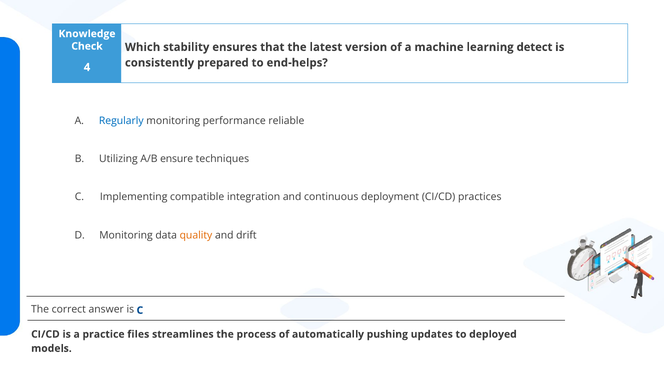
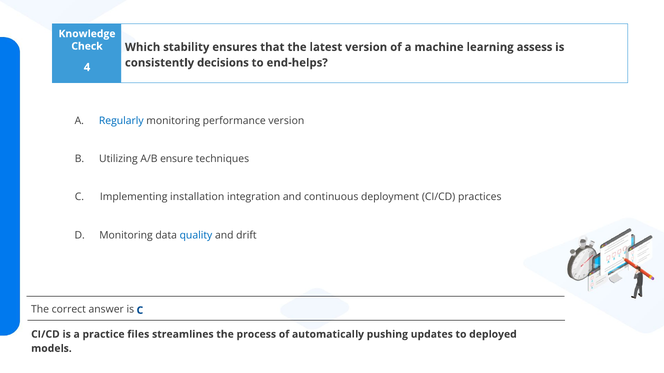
detect: detect -> assess
prepared: prepared -> decisions
performance reliable: reliable -> version
compatible: compatible -> installation
quality colour: orange -> blue
